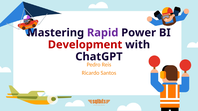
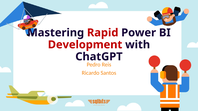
Rapid colour: purple -> red
